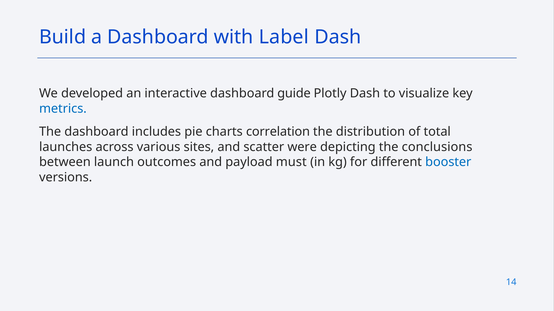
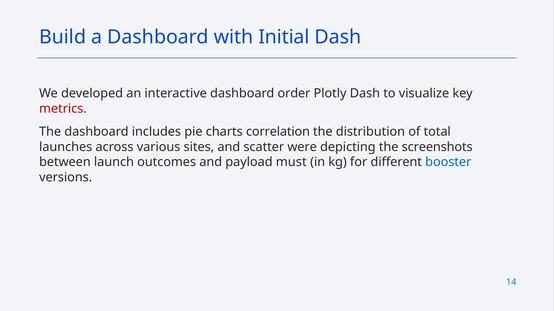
Label: Label -> Initial
guide: guide -> order
metrics colour: blue -> red
conclusions: conclusions -> screenshots
